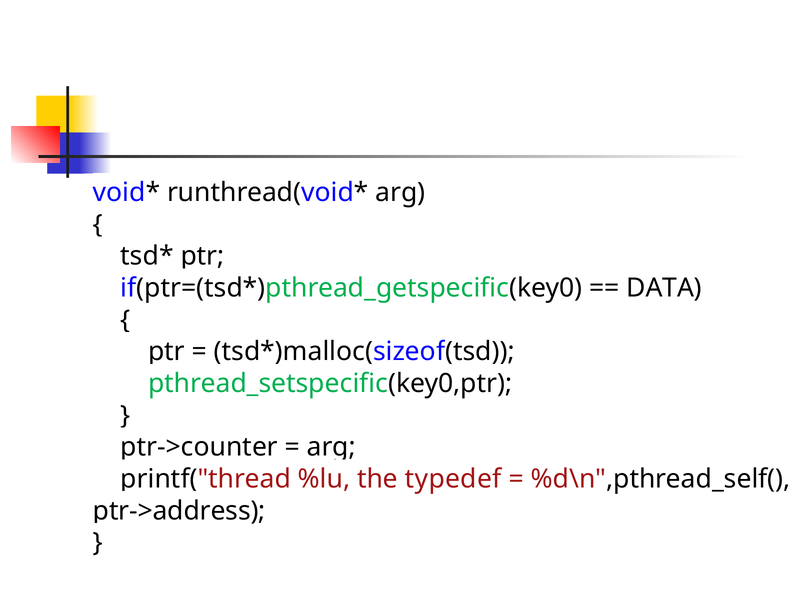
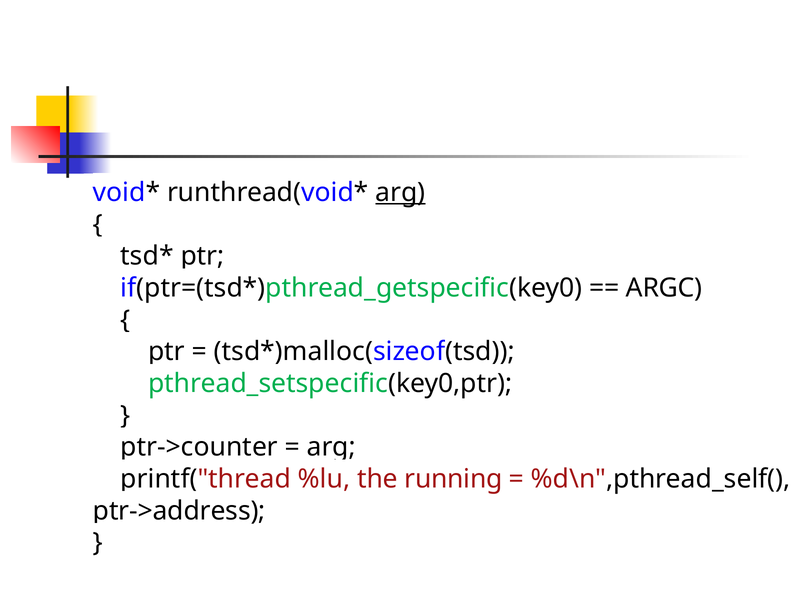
arg at (400, 192) underline: none -> present
DATA: DATA -> ARGC
typedef: typedef -> running
